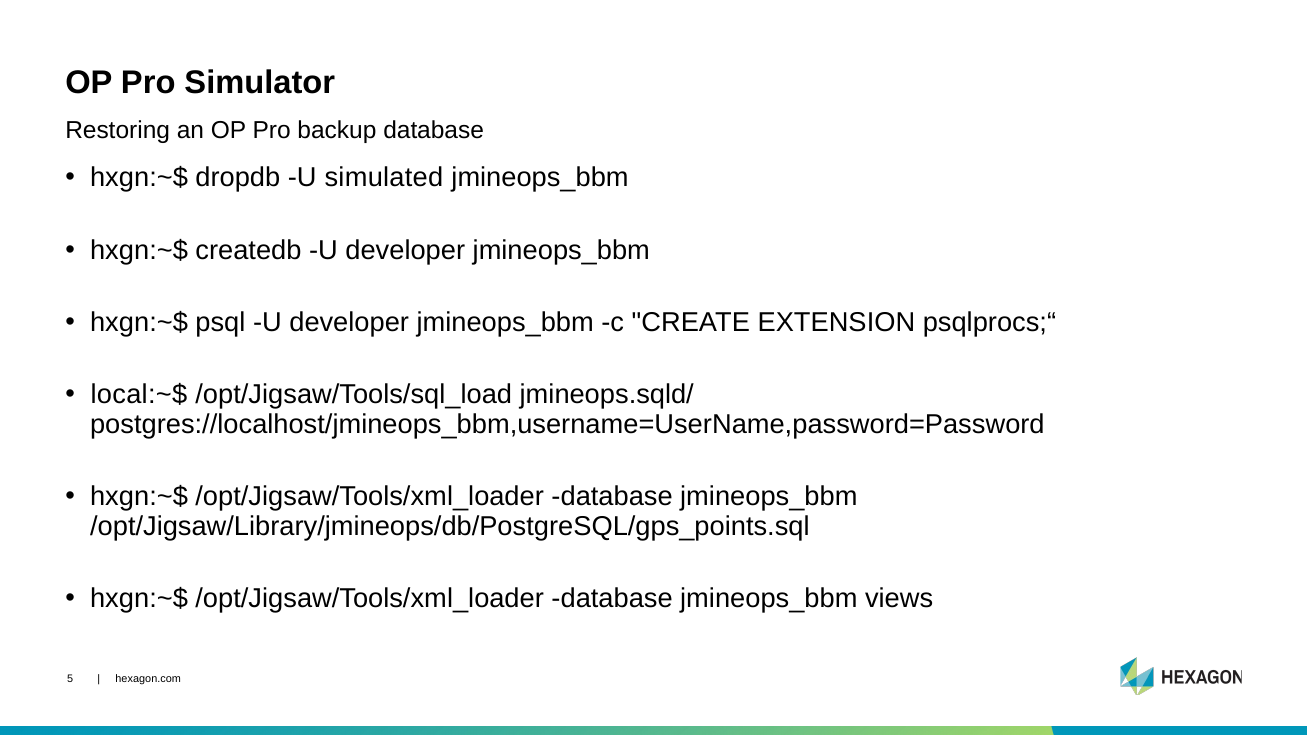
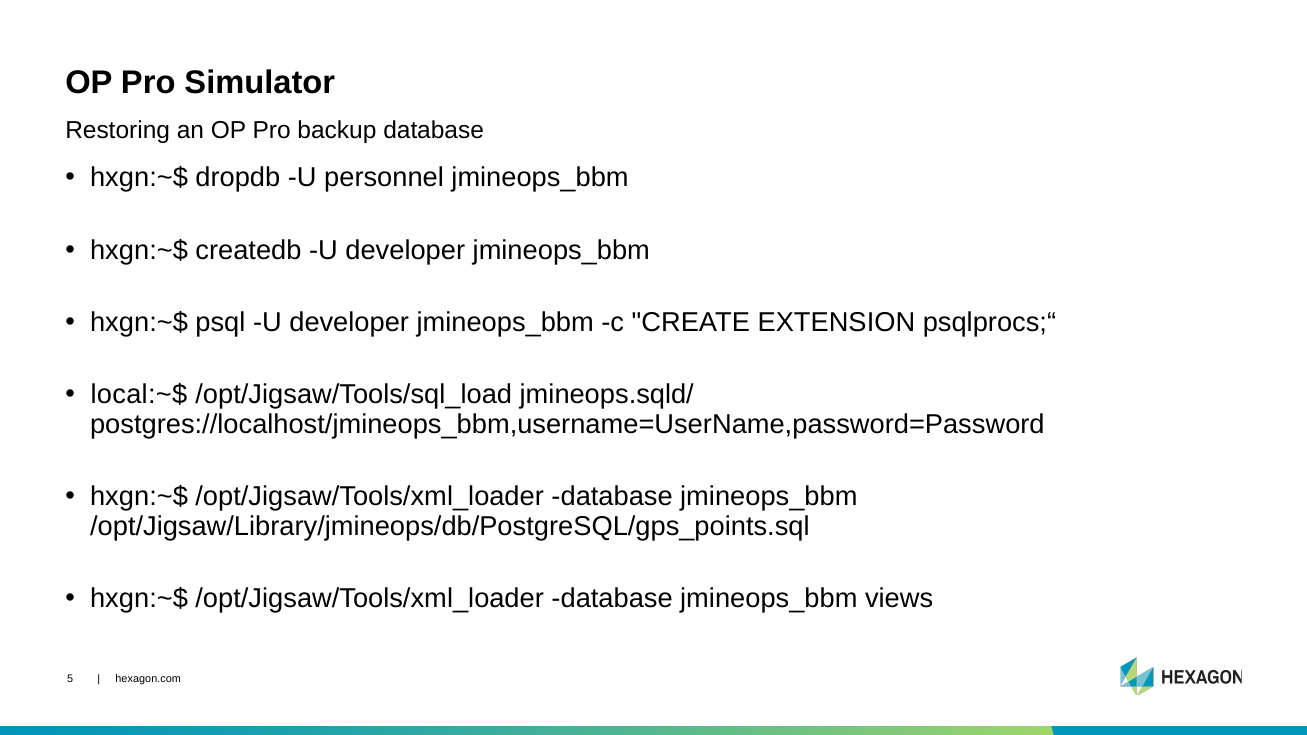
simulated: simulated -> personnel
